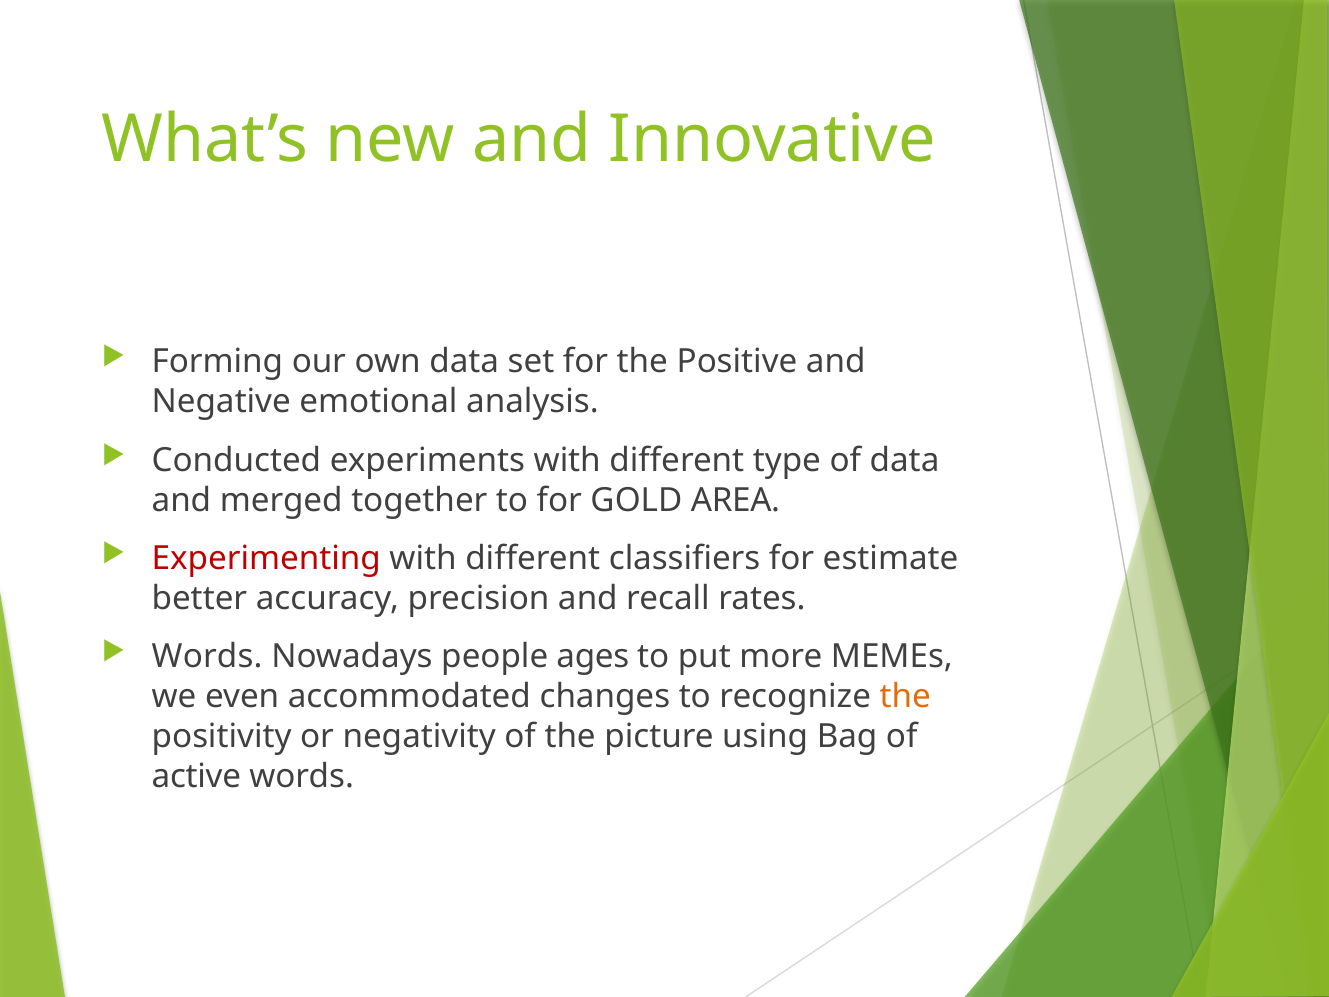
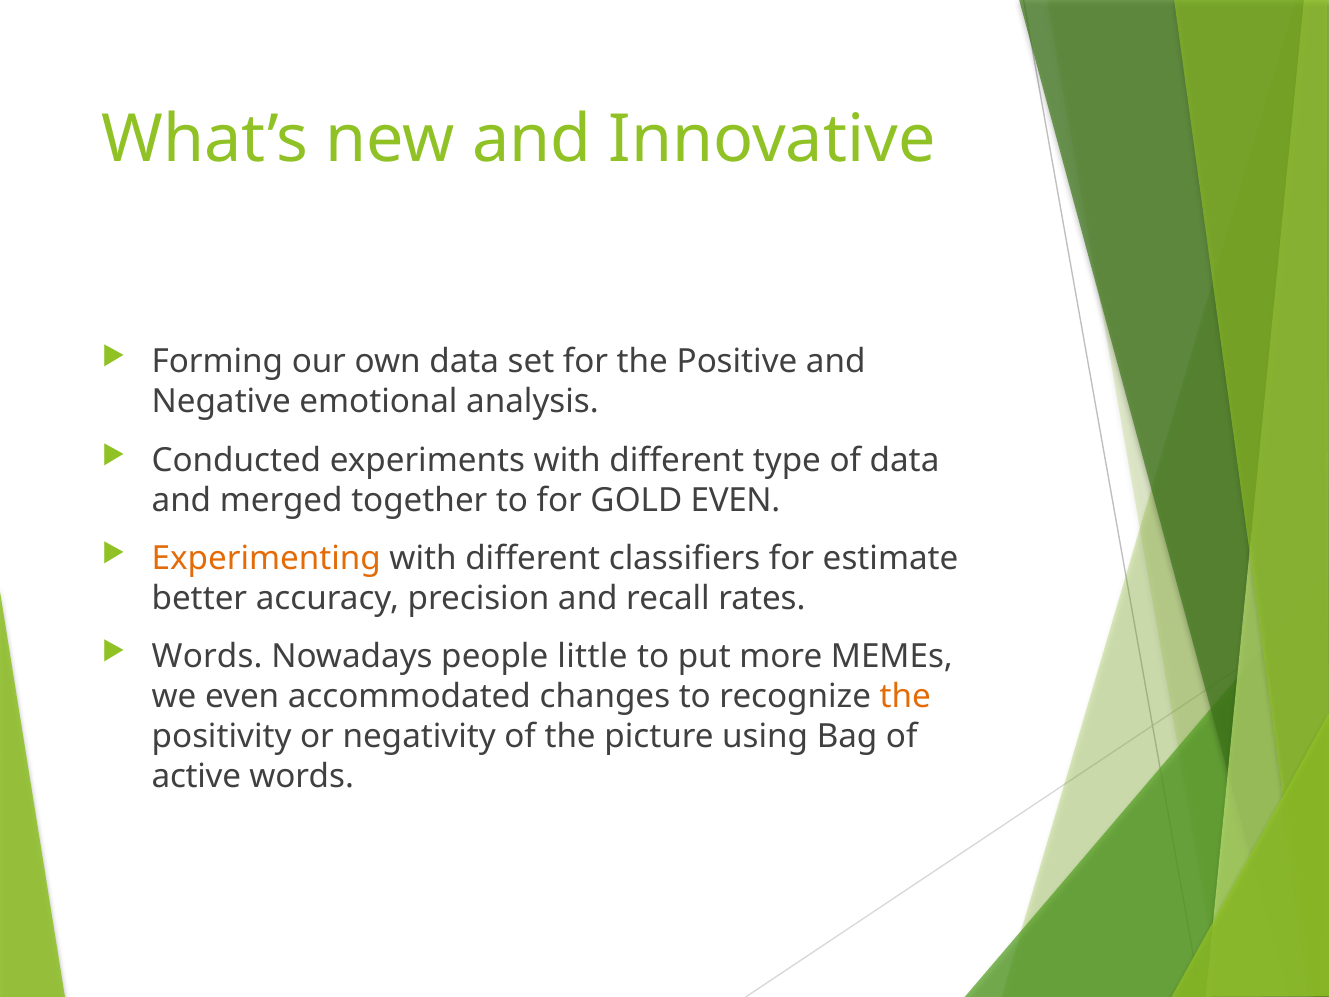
GOLD AREA: AREA -> EVEN
Experimenting colour: red -> orange
ages: ages -> little
